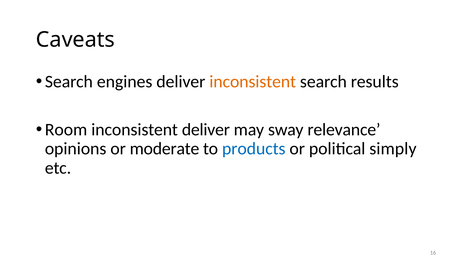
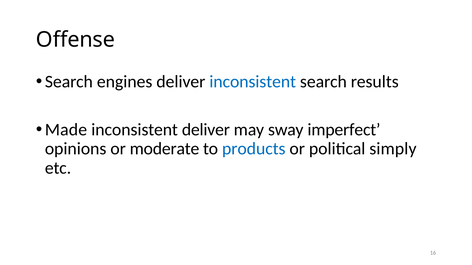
Caveats: Caveats -> Offense
inconsistent at (253, 82) colour: orange -> blue
Room: Room -> Made
relevance: relevance -> imperfect
